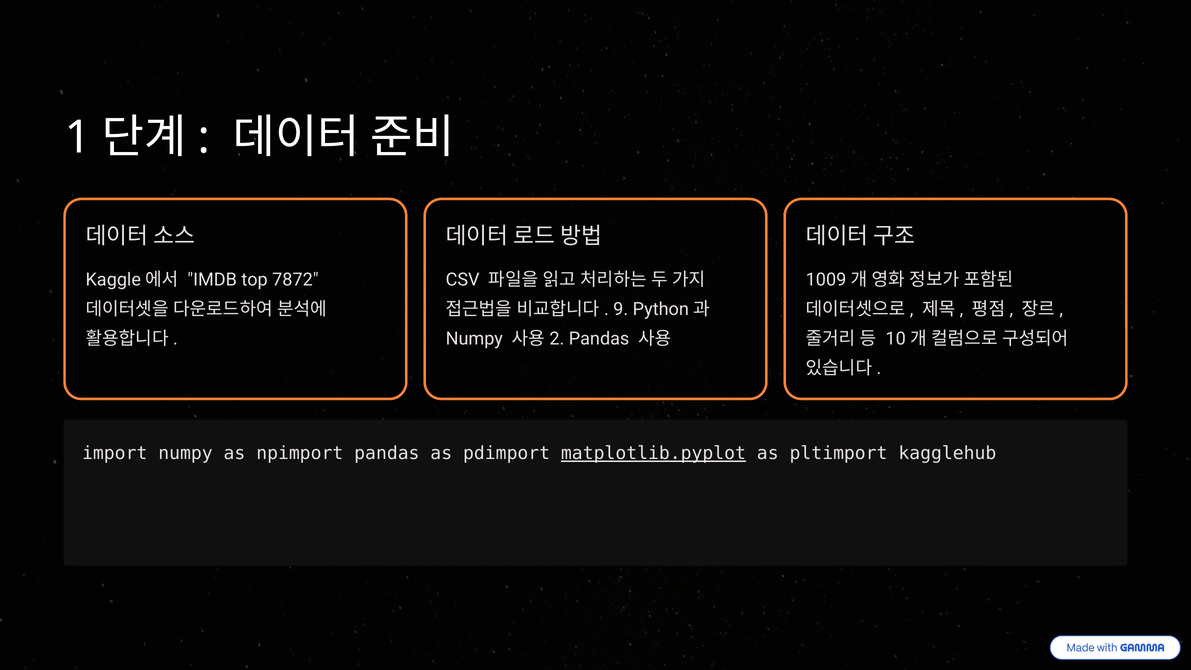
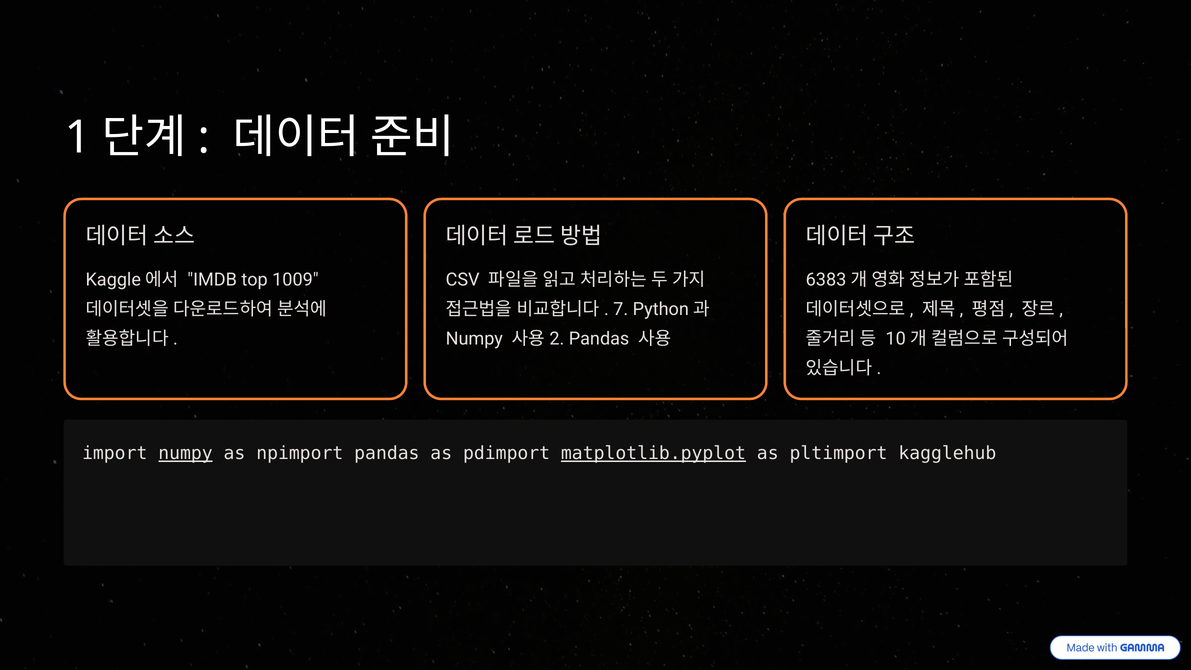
7872: 7872 -> 1009
1009: 1009 -> 6383
9: 9 -> 7
numpy at (186, 453) underline: none -> present
